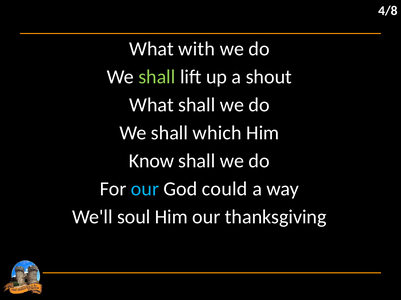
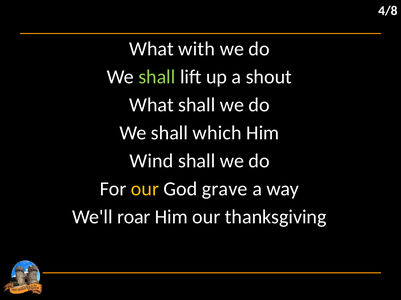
Know: Know -> Wind
our at (145, 189) colour: light blue -> yellow
could: could -> grave
soul: soul -> roar
